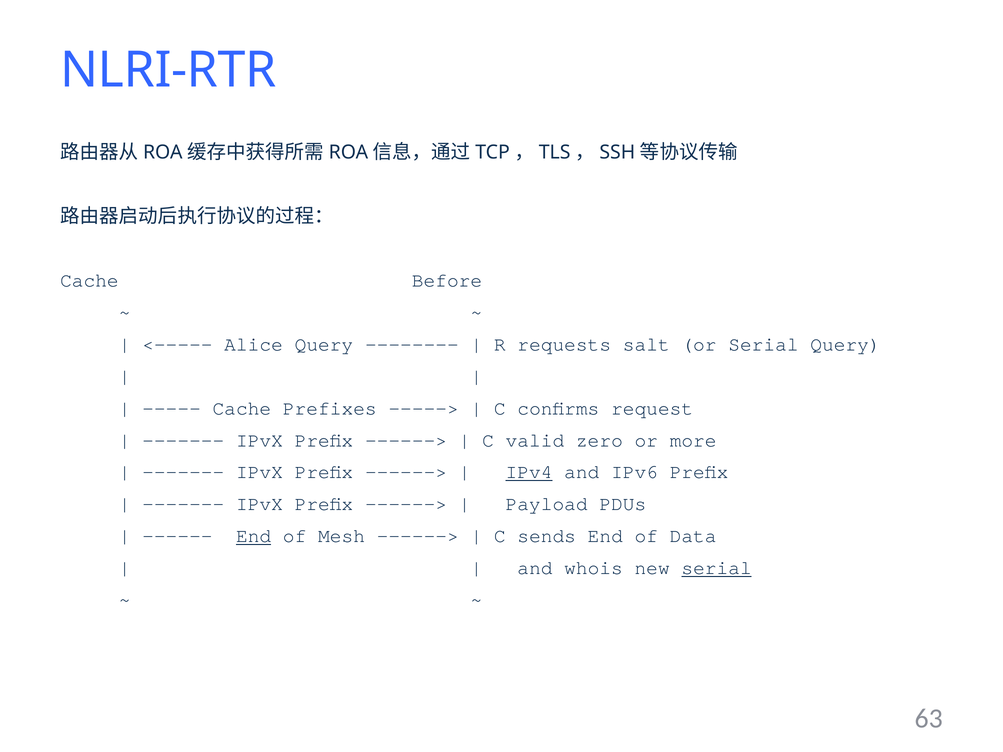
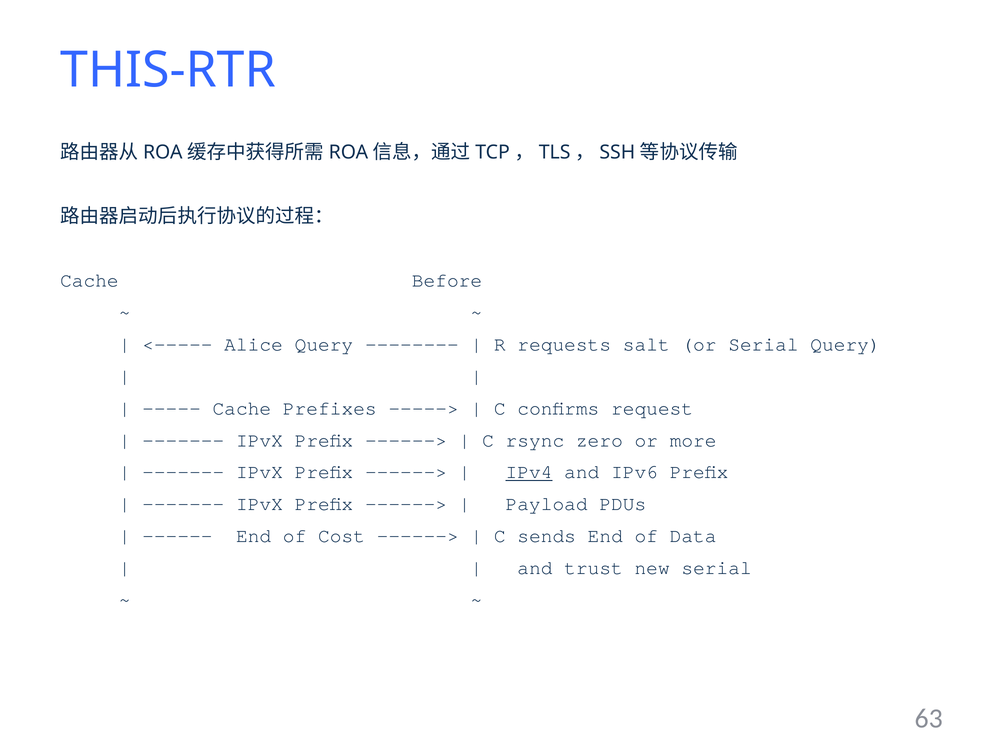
NLRI-RTR: NLRI-RTR -> THIS-RTR
valid: valid -> rsync
End at (254, 536) underline: present -> none
Mesh: Mesh -> Cost
whois: whois -> trust
serial at (717, 568) underline: present -> none
